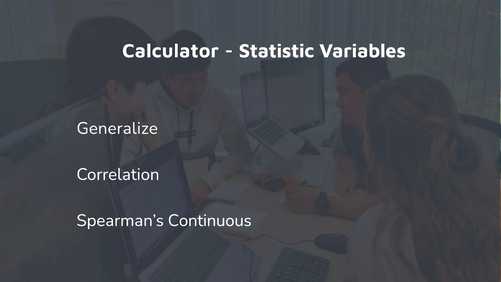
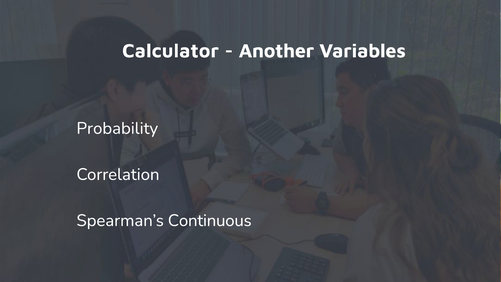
Statistic: Statistic -> Another
Generalize: Generalize -> Probability
